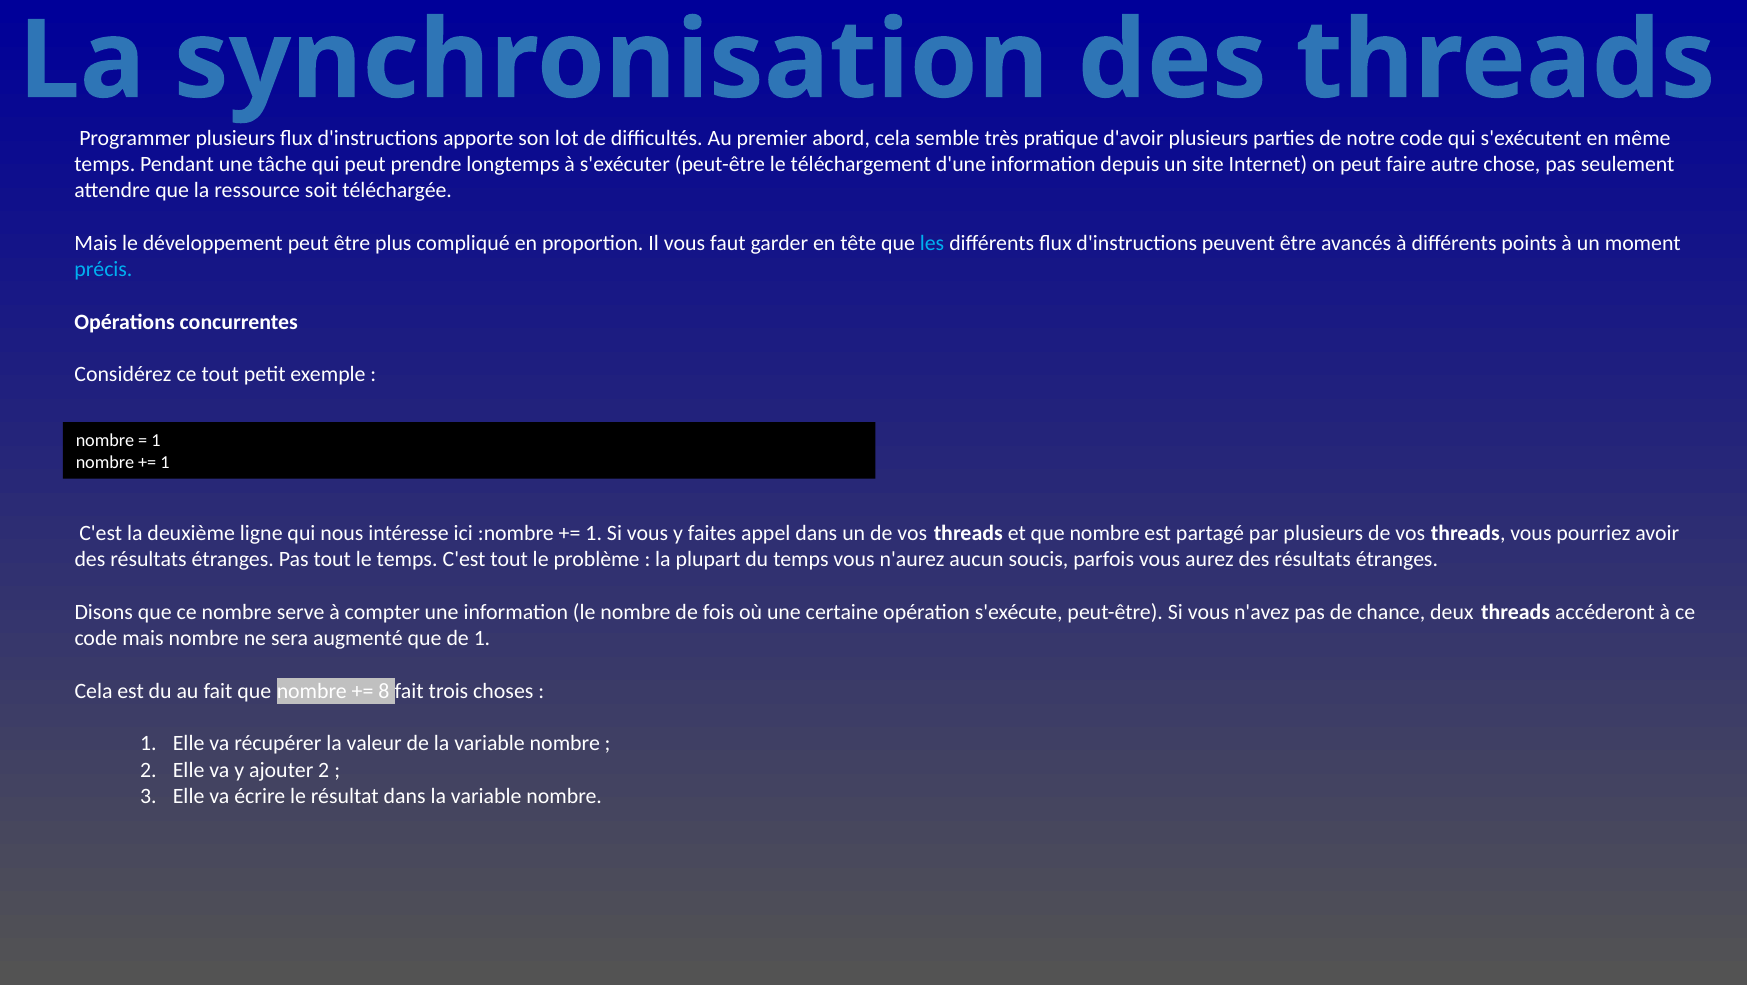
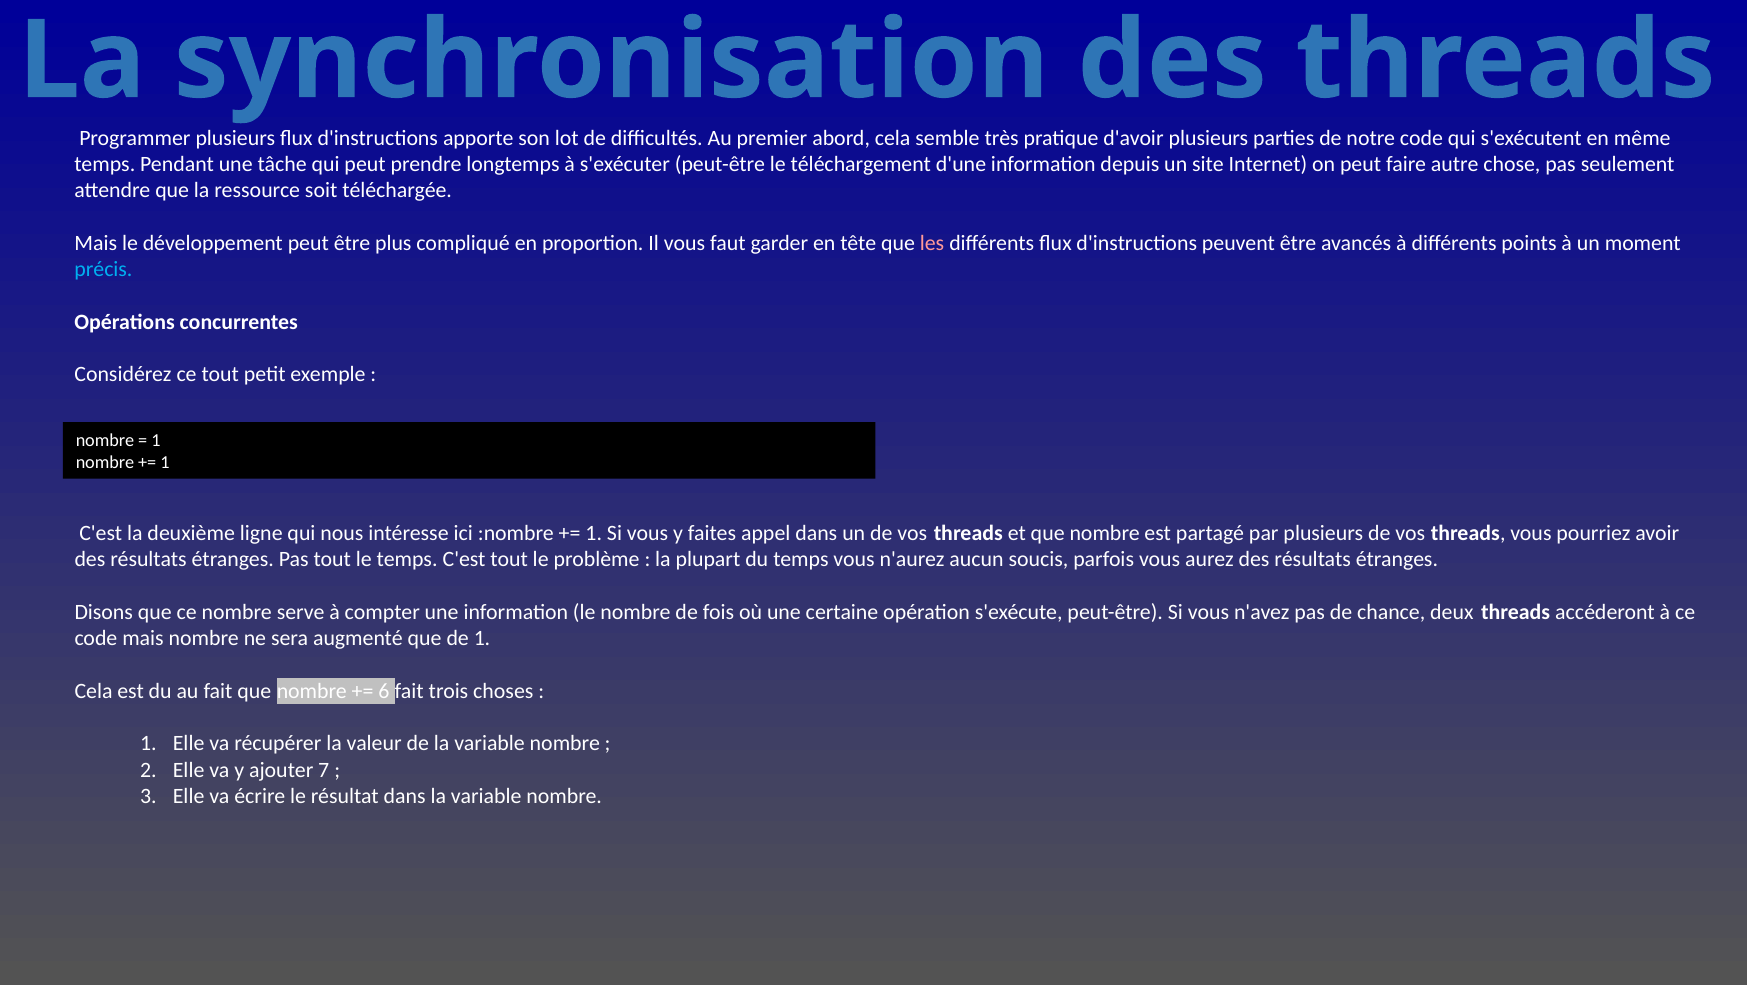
les colour: light blue -> pink
8: 8 -> 6
ajouter 2: 2 -> 7
